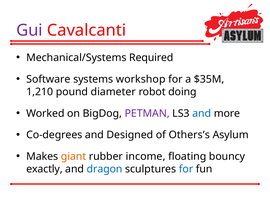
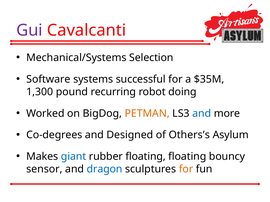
Required: Required -> Selection
workshop: workshop -> successful
1,210: 1,210 -> 1,300
diameter: diameter -> recurring
PETMAN colour: purple -> orange
giant colour: orange -> blue
rubber income: income -> floating
exactly: exactly -> sensor
for at (186, 169) colour: blue -> orange
